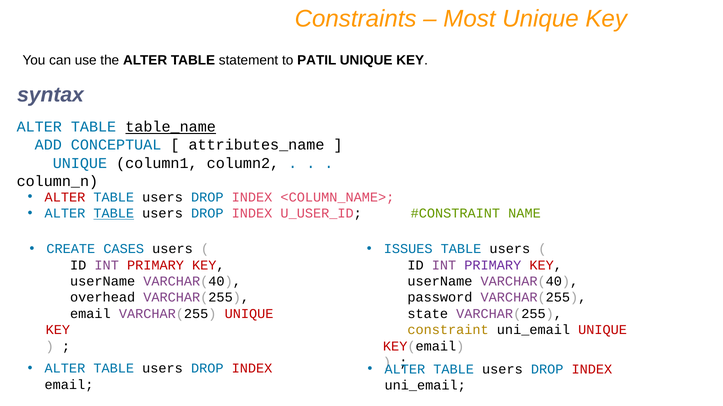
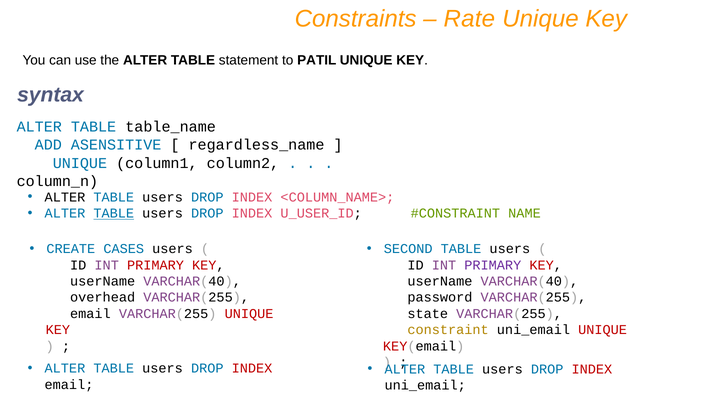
Most: Most -> Rate
table_name underline: present -> none
CONCEPTUAL: CONCEPTUAL -> ASENSITIVE
attributes_name: attributes_name -> regardless_name
ALTER at (65, 198) colour: red -> black
ISSUES: ISSUES -> SECOND
